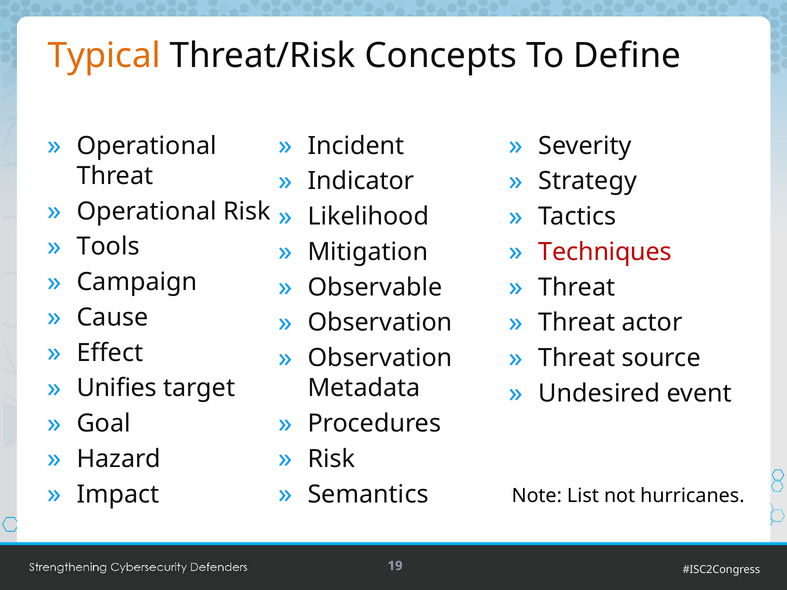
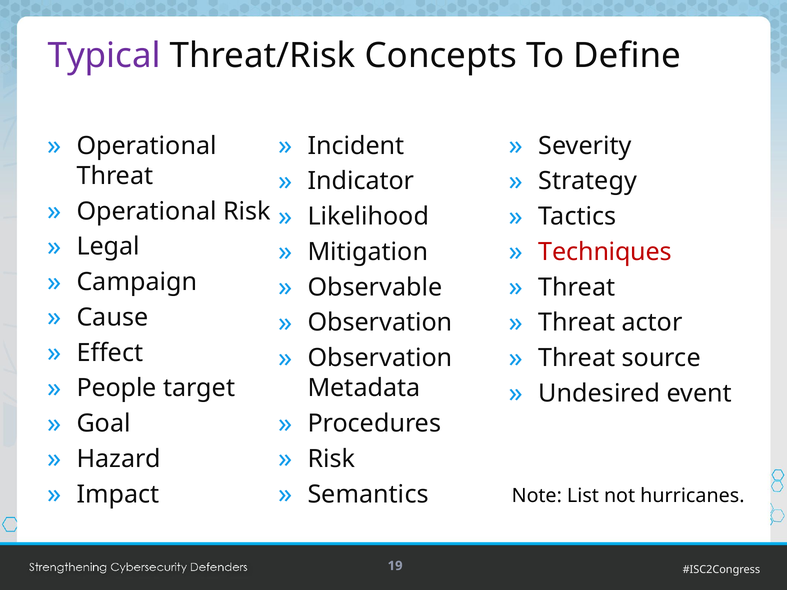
Typical colour: orange -> purple
Tools: Tools -> Legal
Unifies: Unifies -> People
